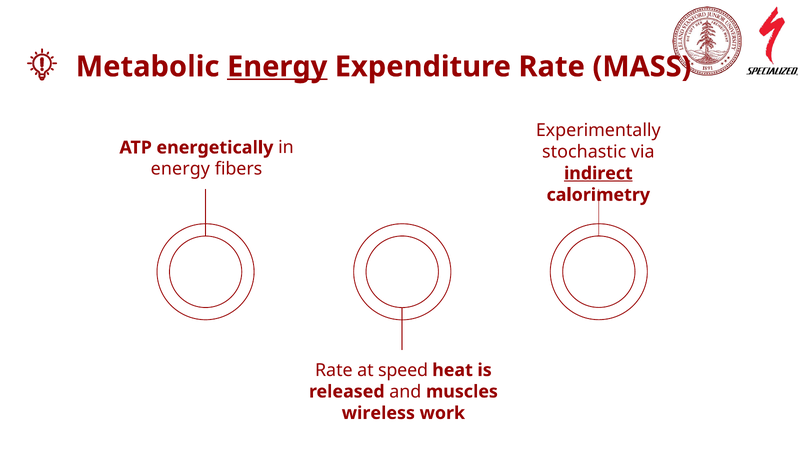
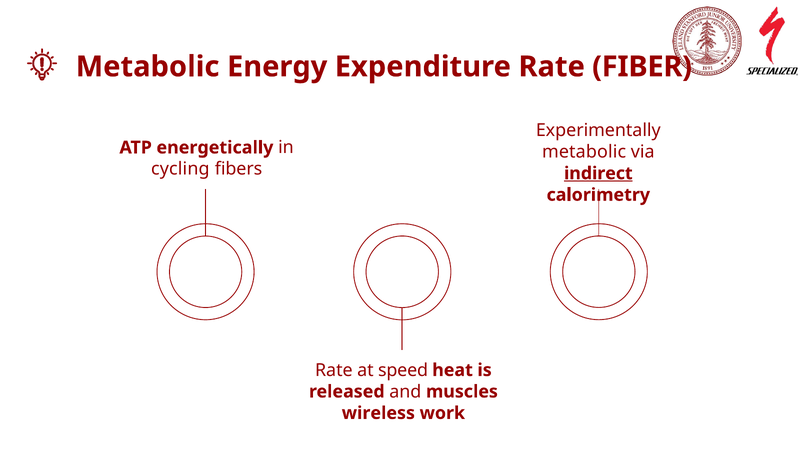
Energy at (277, 67) underline: present -> none
MASS: MASS -> FIBER
stochastic at (584, 152): stochastic -> metabolic
energy at (180, 169): energy -> cycling
